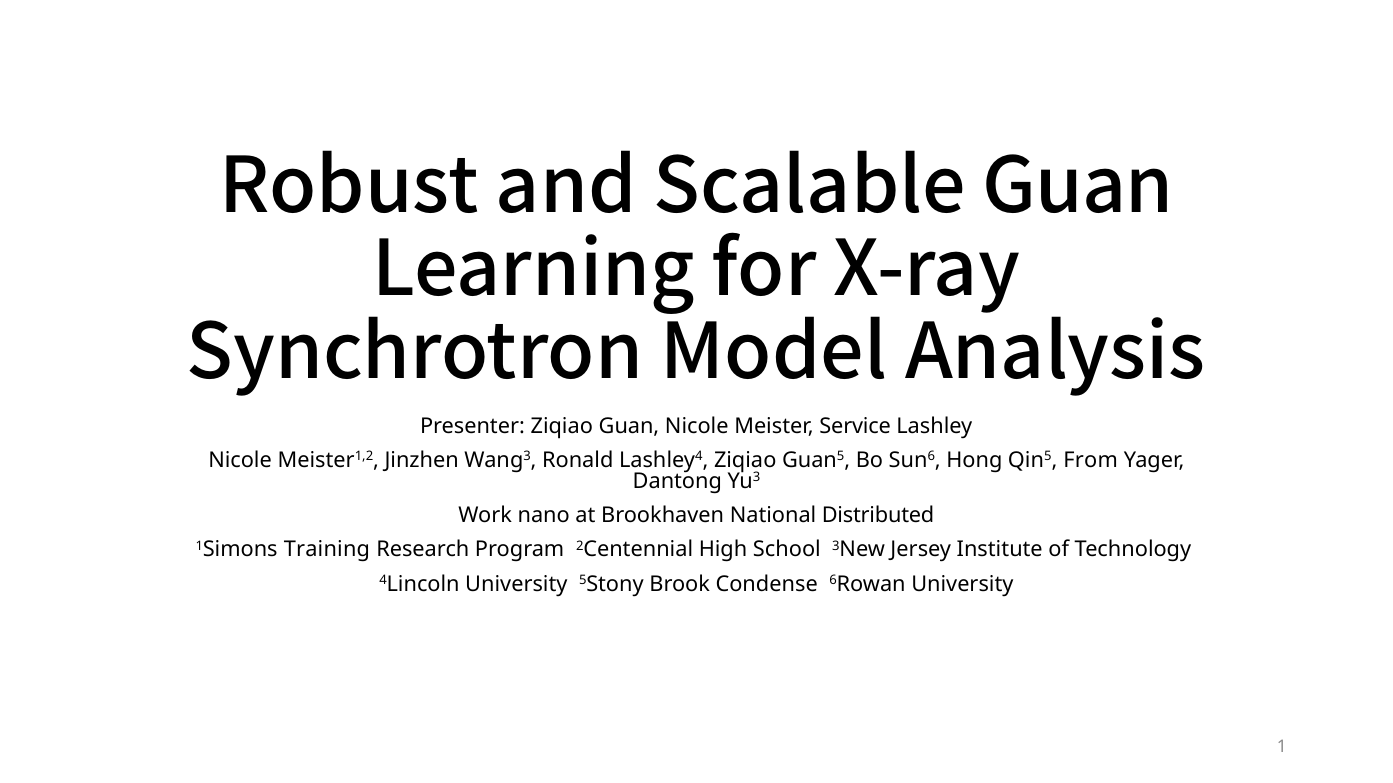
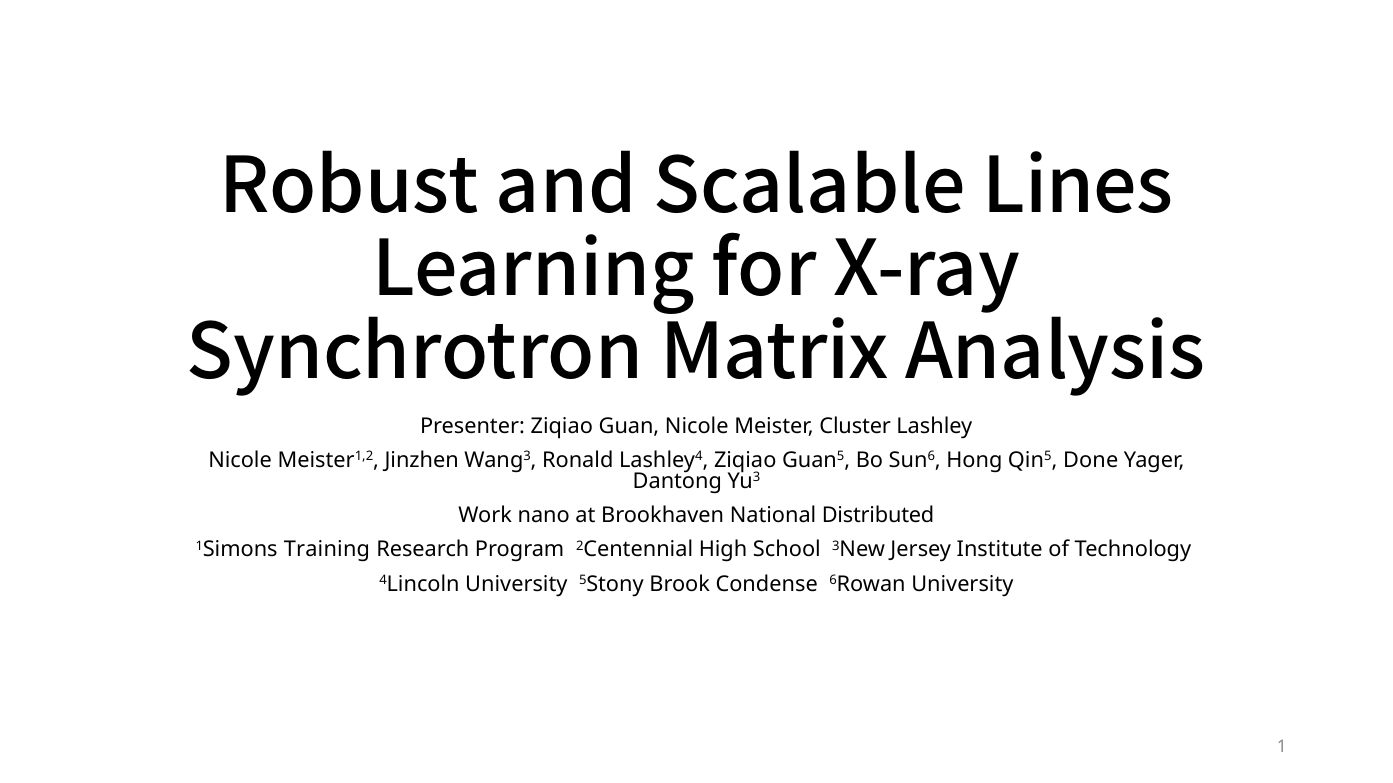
Scalable Guan: Guan -> Lines
Model: Model -> Matrix
Service: Service -> Cluster
From: From -> Done
